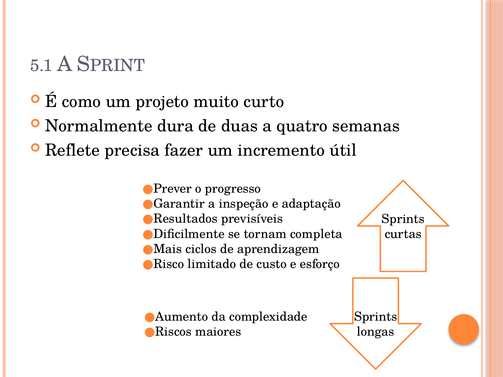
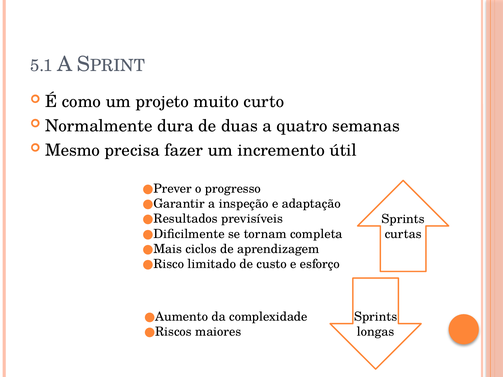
Reflete: Reflete -> Mesmo
